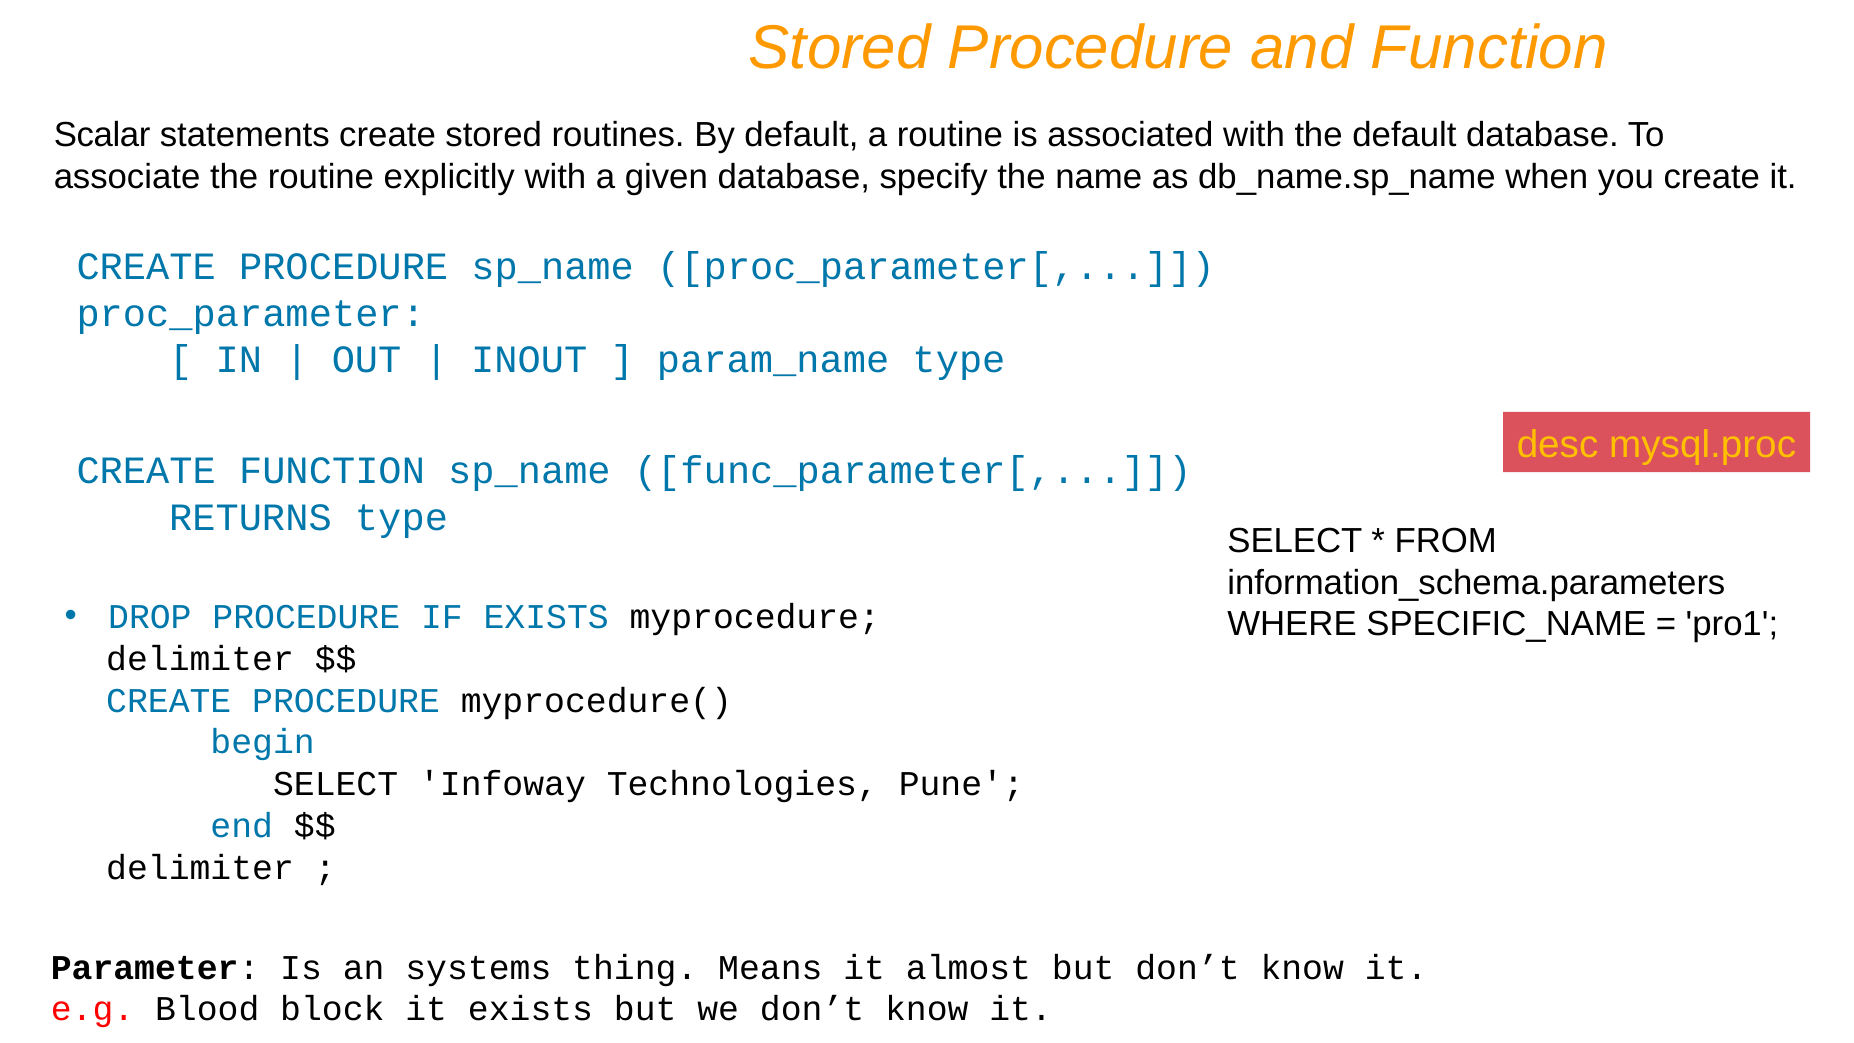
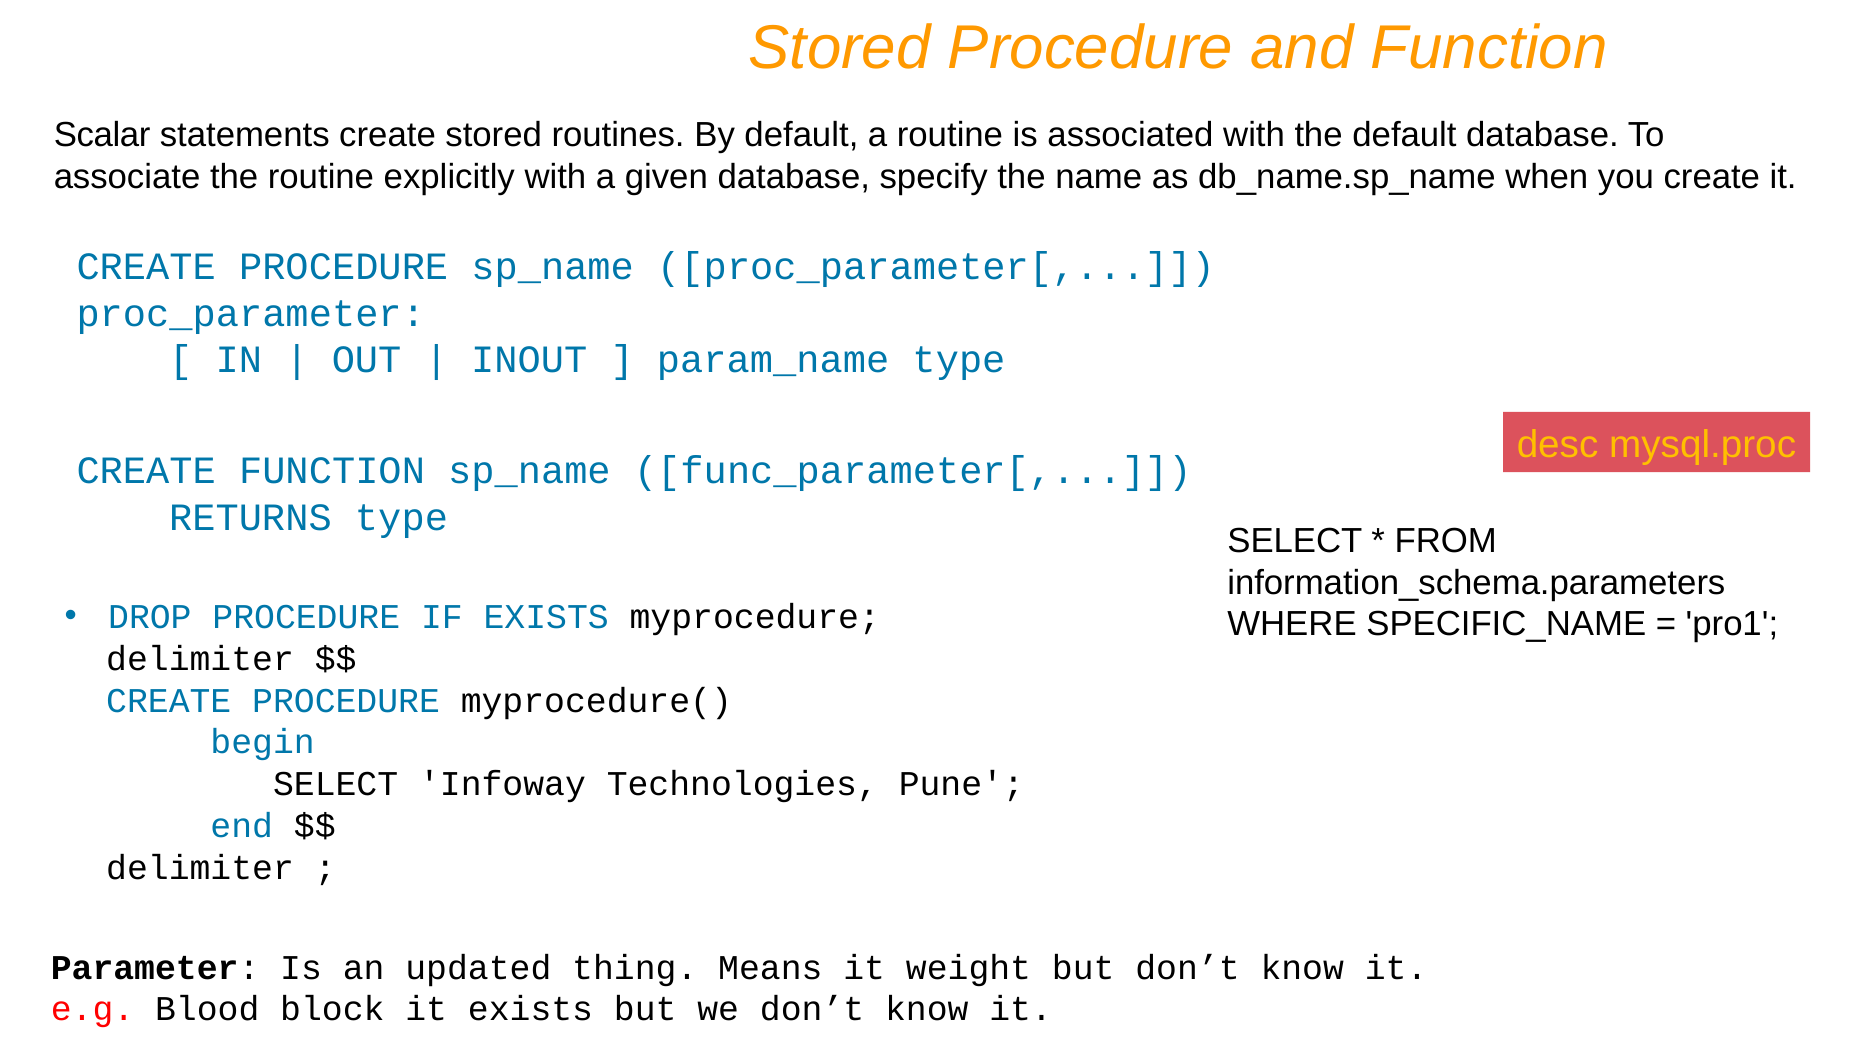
systems: systems -> updated
almost: almost -> weight
